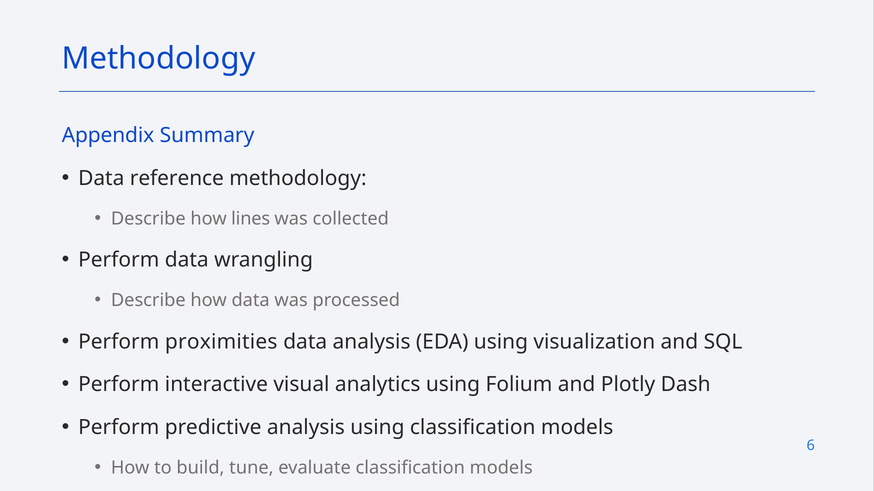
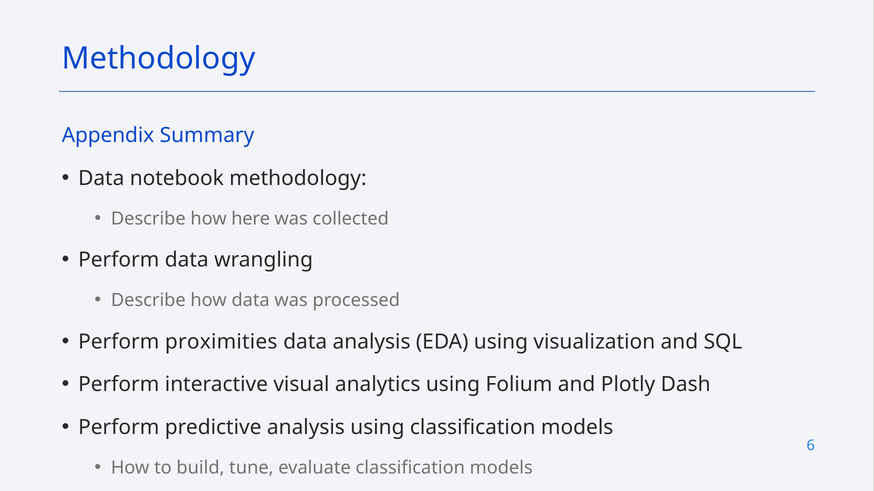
reference: reference -> notebook
lines: lines -> here
